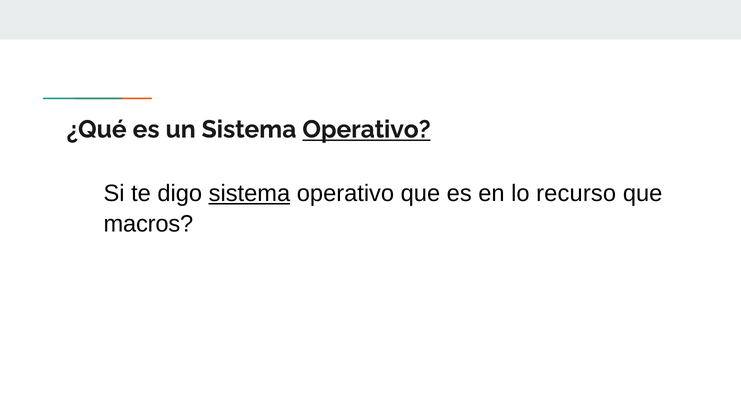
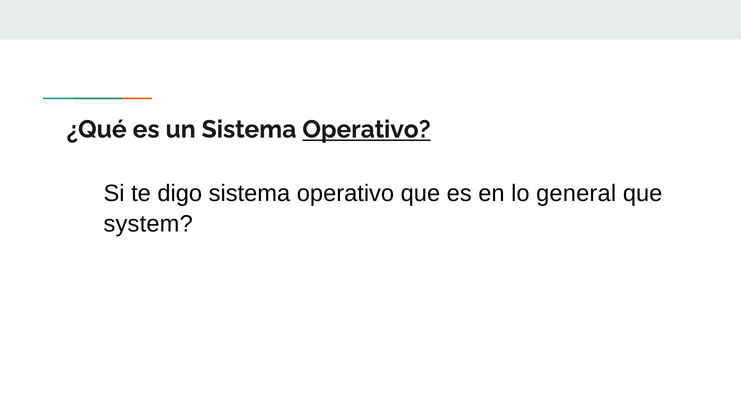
sistema at (249, 194) underline: present -> none
recurso: recurso -> general
macros: macros -> system
